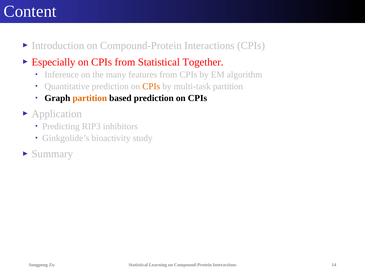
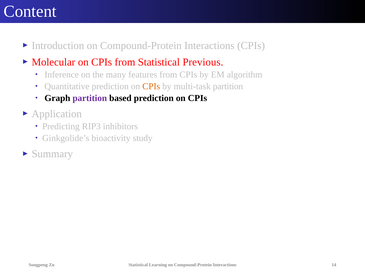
Especially: Especially -> Molecular
Together: Together -> Previous
partition at (90, 98) colour: orange -> purple
